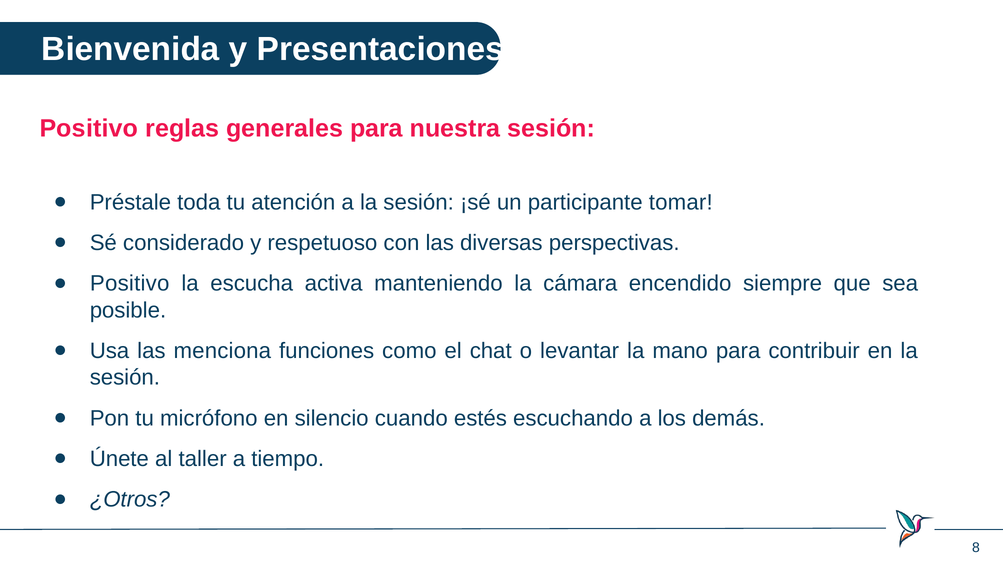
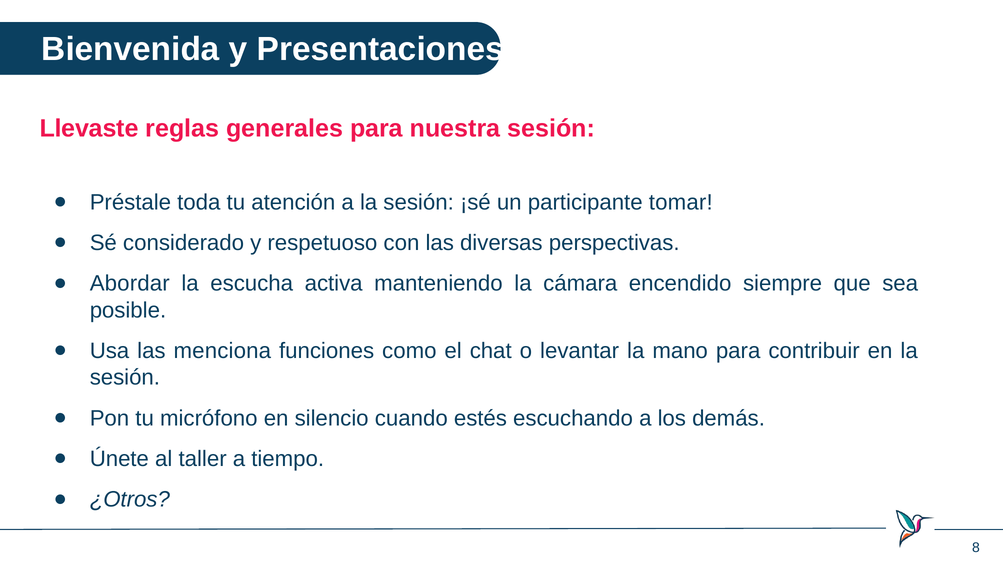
Positivo at (89, 128): Positivo -> Llevaste
Positivo at (130, 284): Positivo -> Abordar
